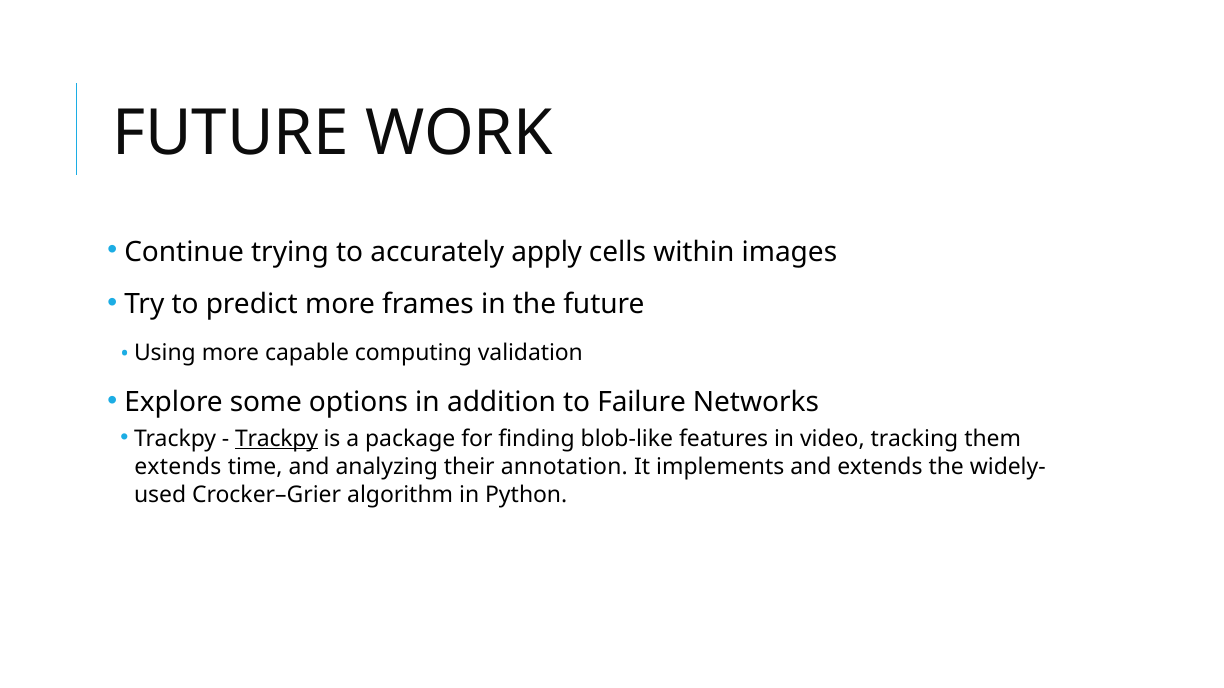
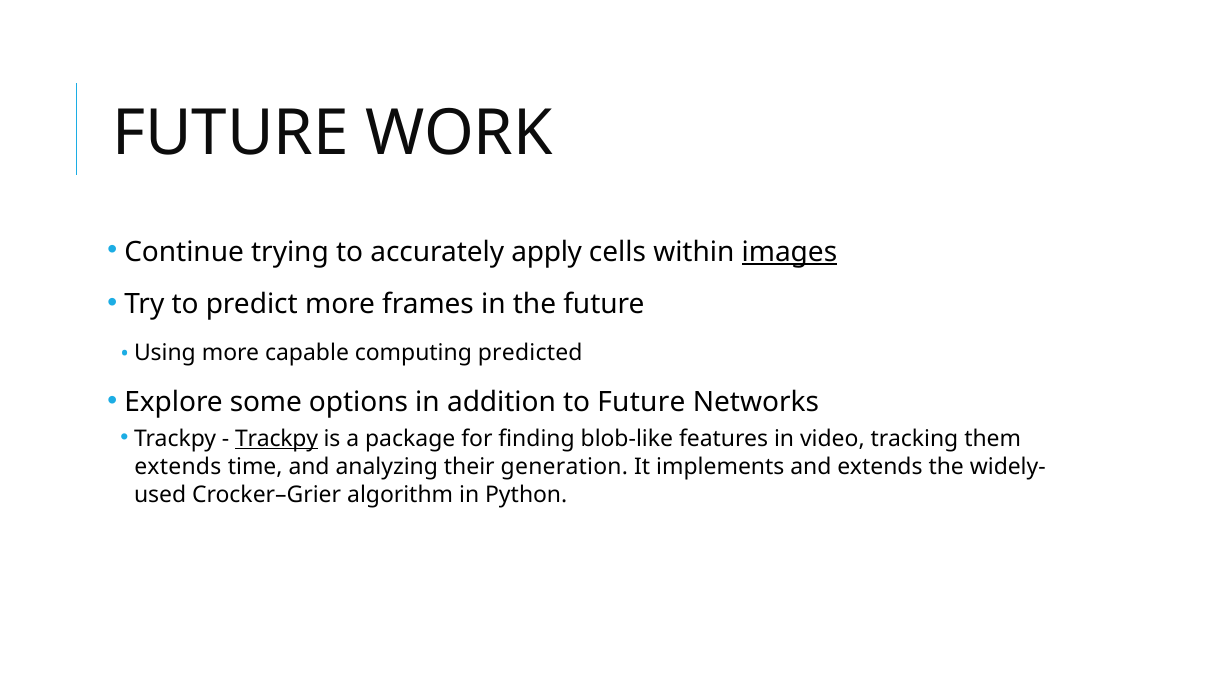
images underline: none -> present
validation: validation -> predicted
to Failure: Failure -> Future
annotation: annotation -> generation
